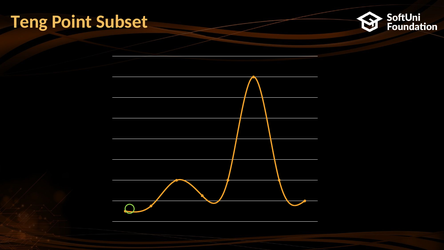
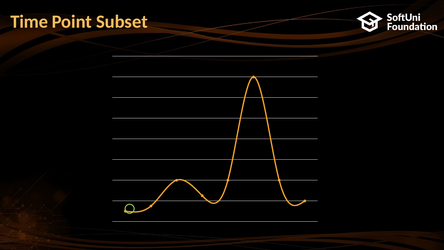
Teng: Teng -> Time
